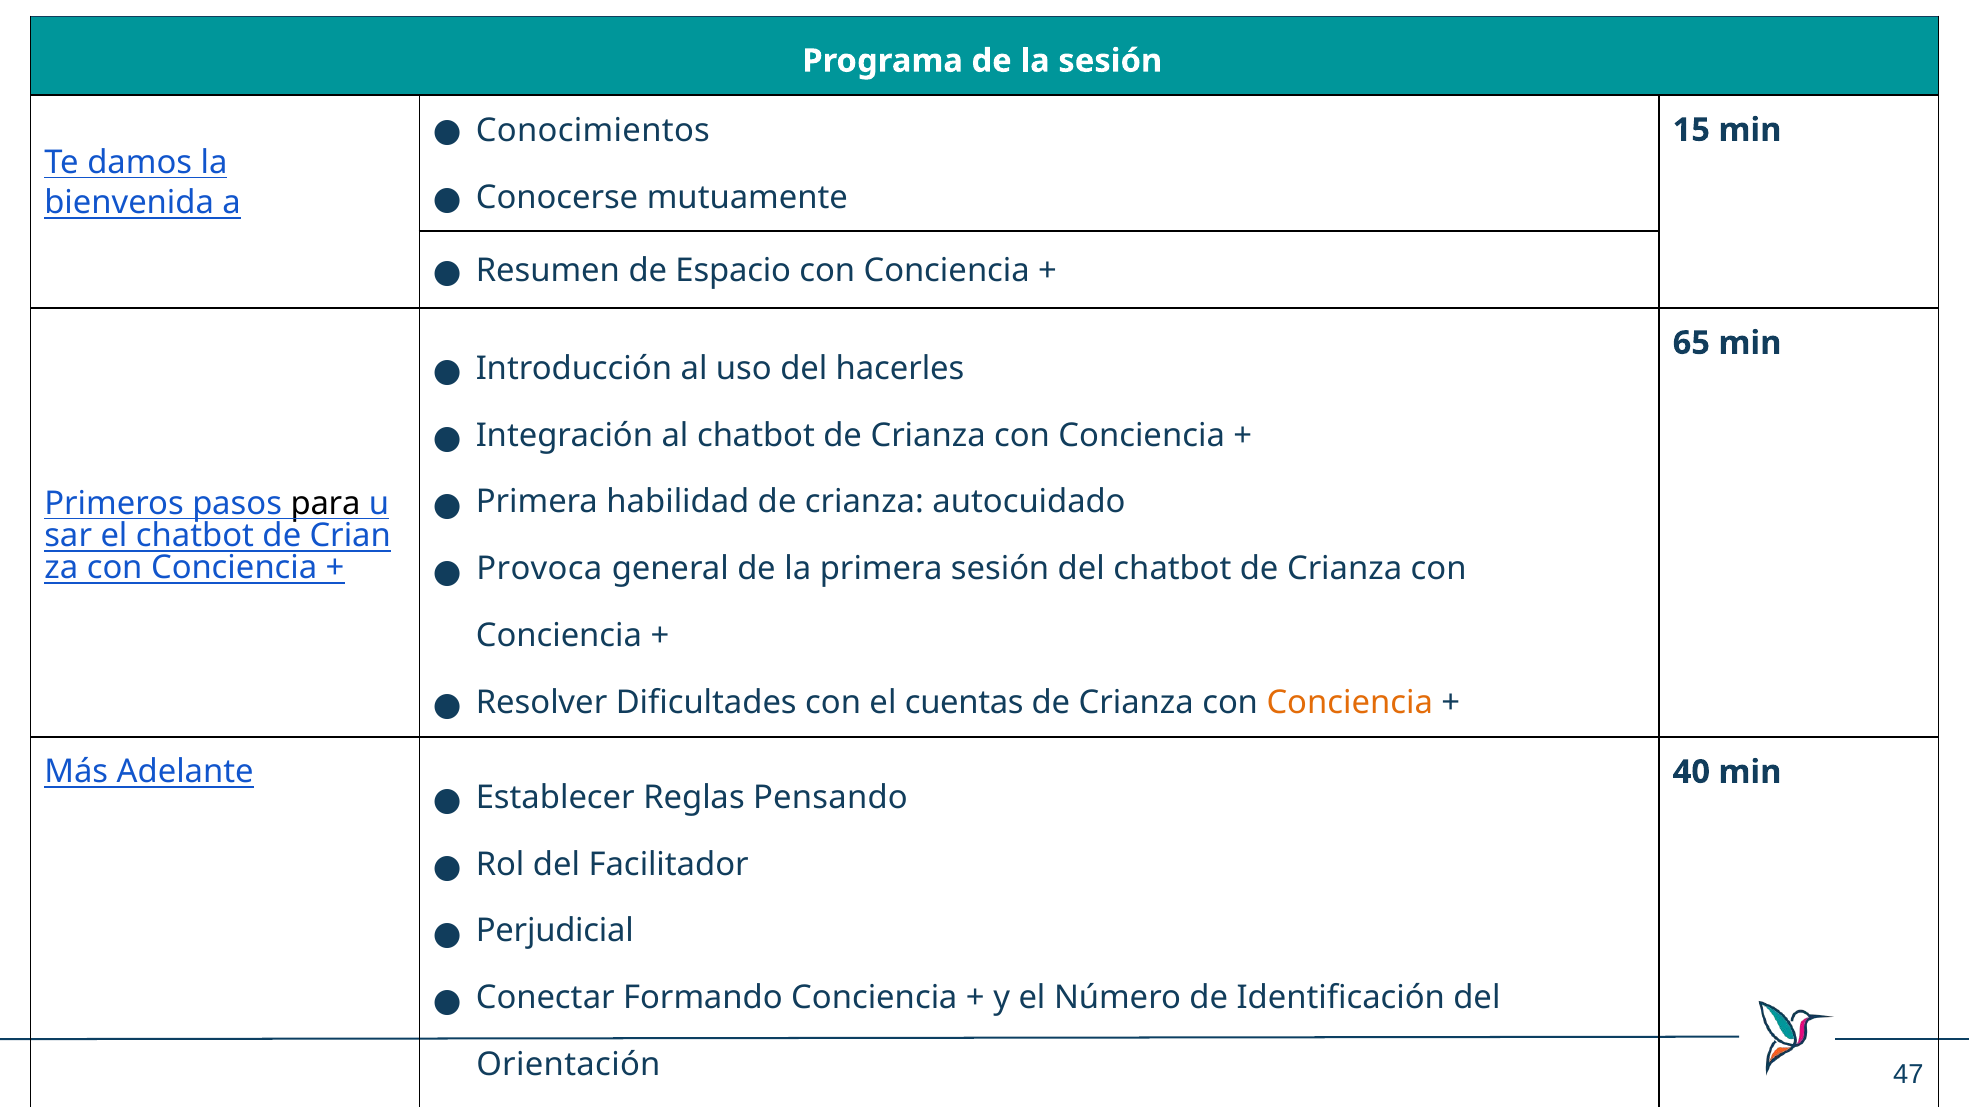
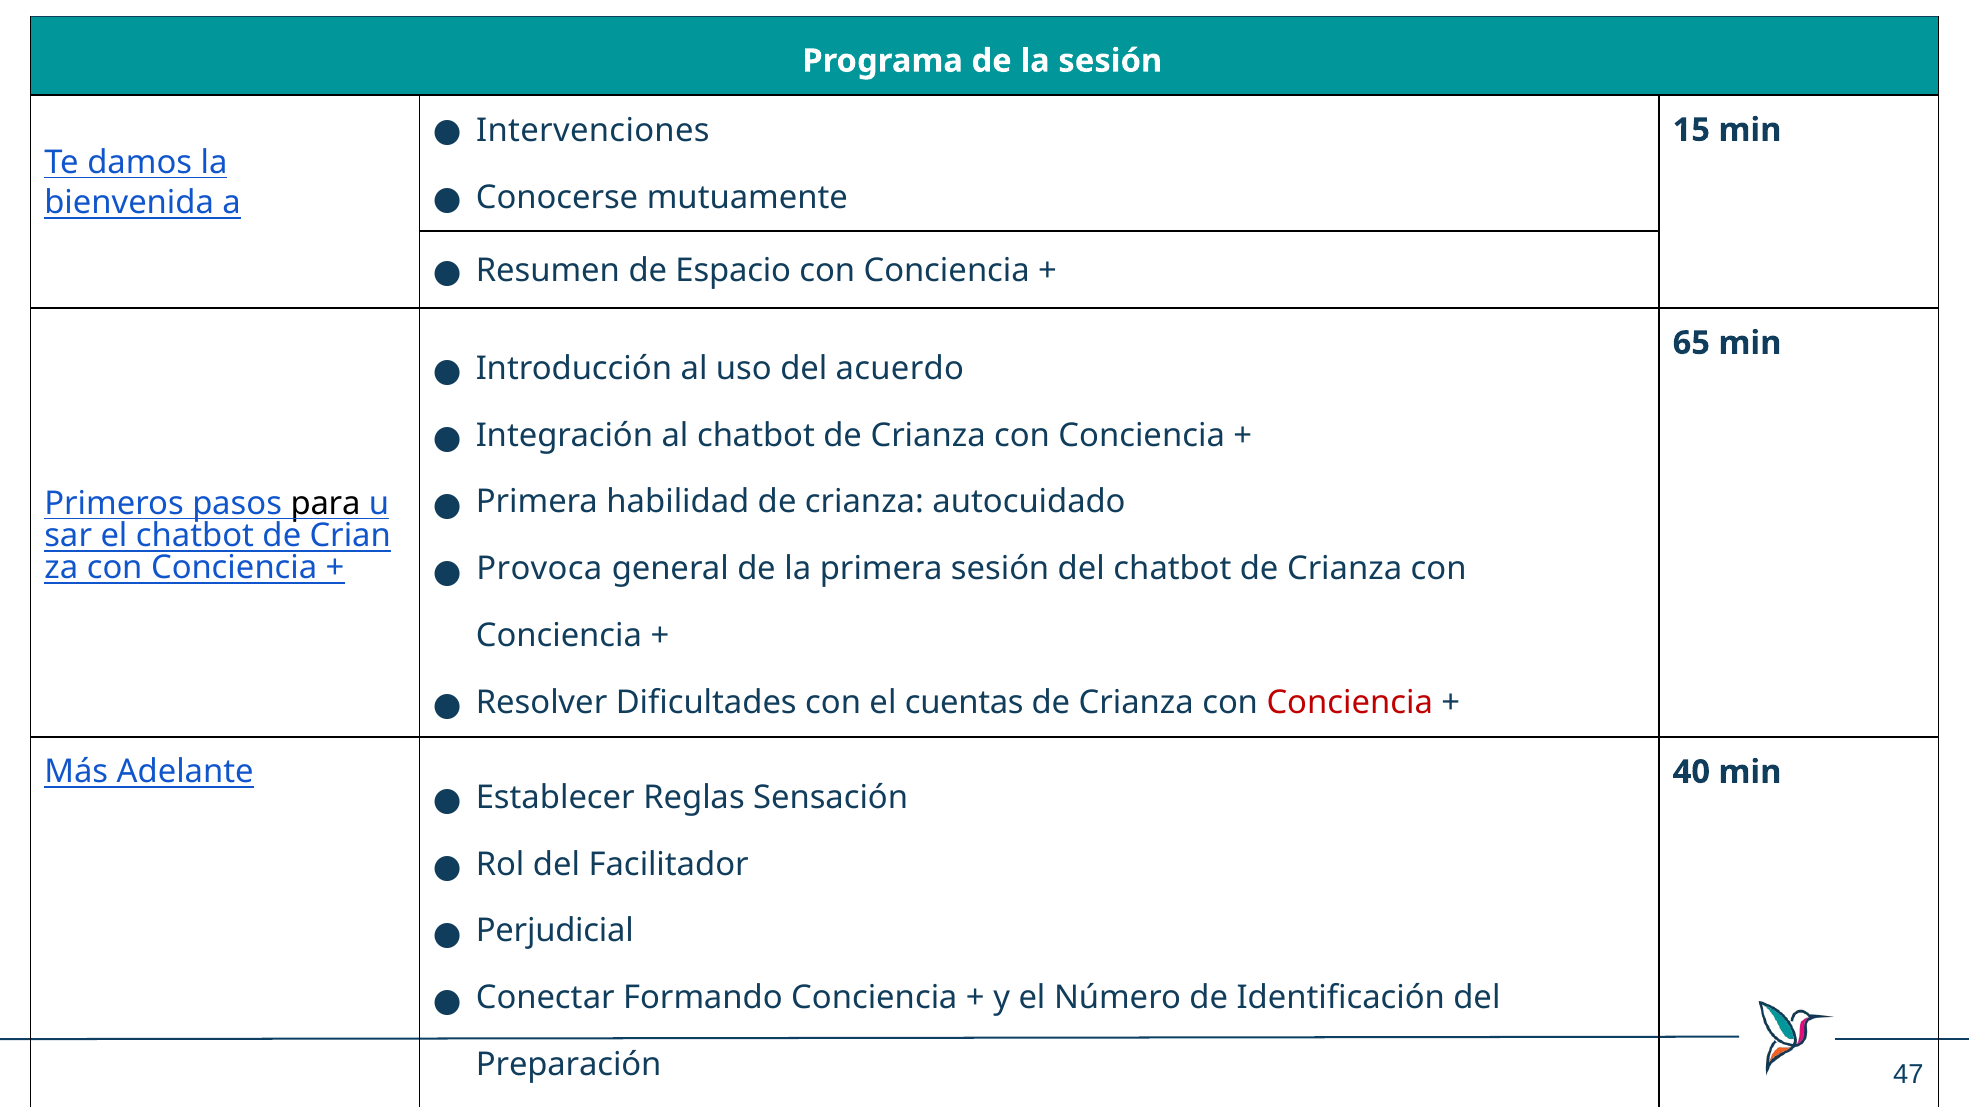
Conocimientos: Conocimientos -> Intervenciones
hacerles: hacerles -> acuerdo
Conciencia at (1350, 703) colour: orange -> red
Pensando: Pensando -> Sensación
Orientación: Orientación -> Preparación
